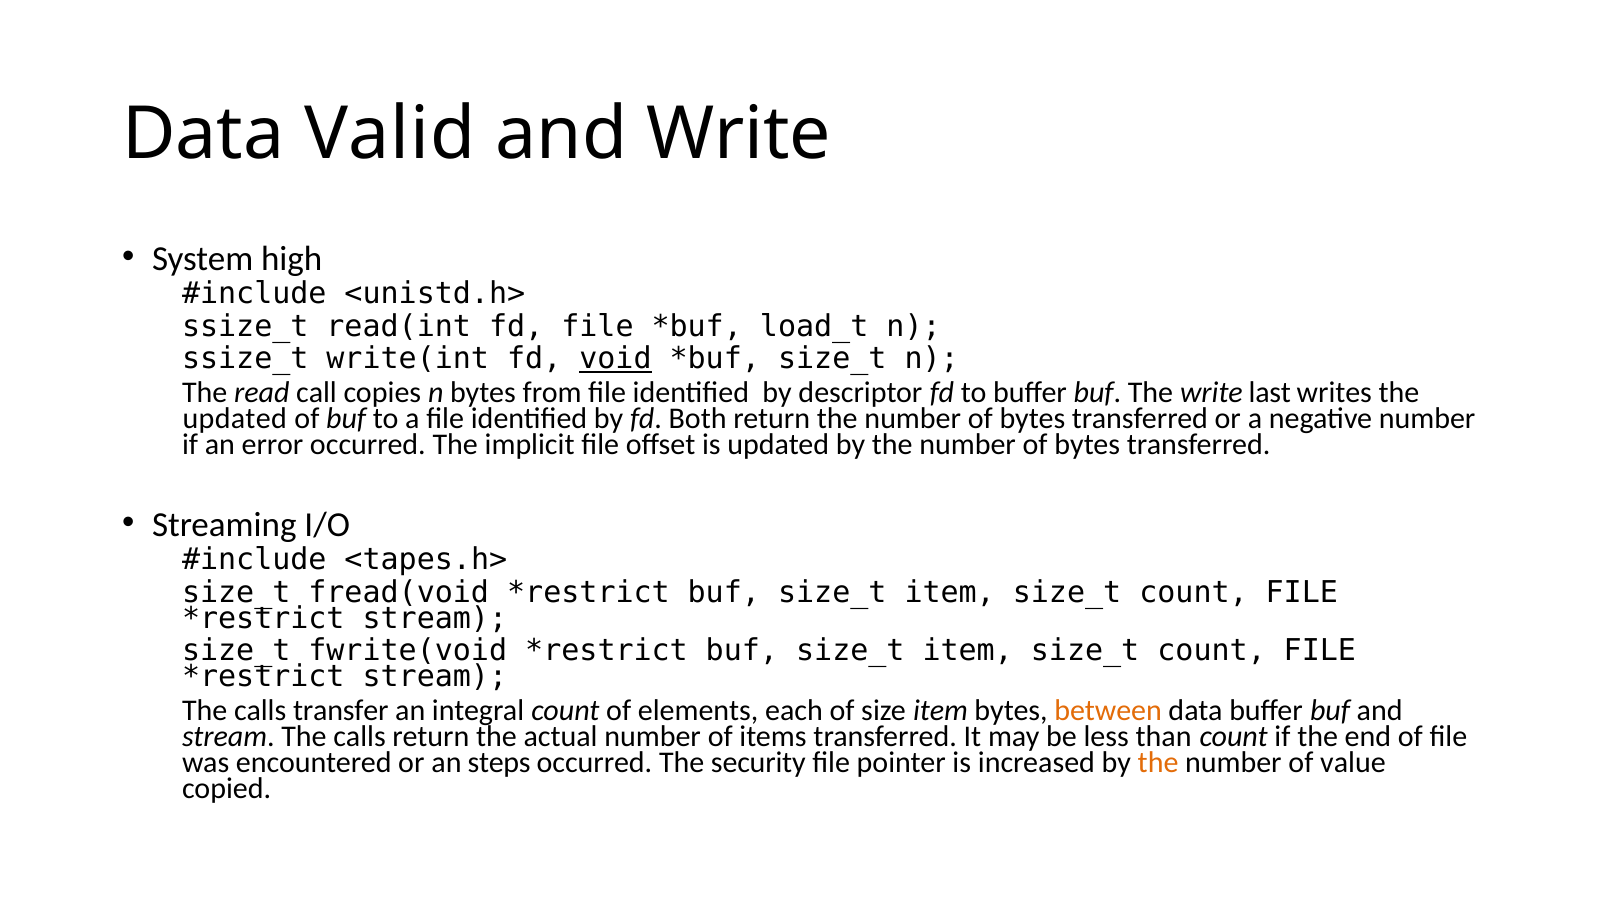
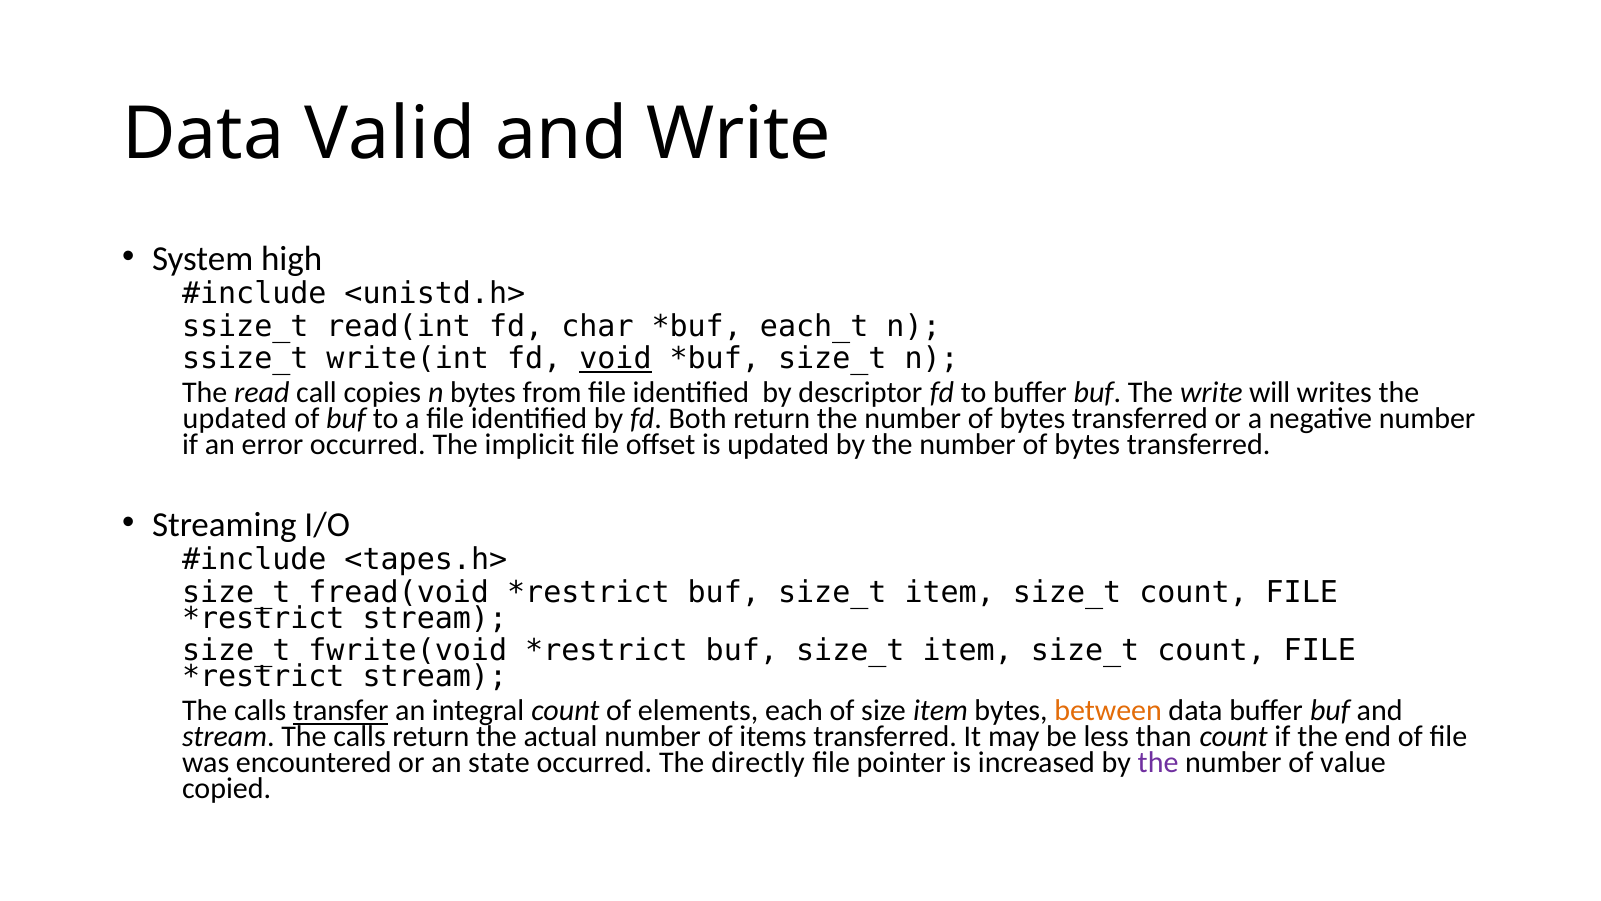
fd file: file -> char
load_t: load_t -> each_t
last: last -> will
transfer underline: none -> present
steps: steps -> state
security: security -> directly
the at (1158, 762) colour: orange -> purple
